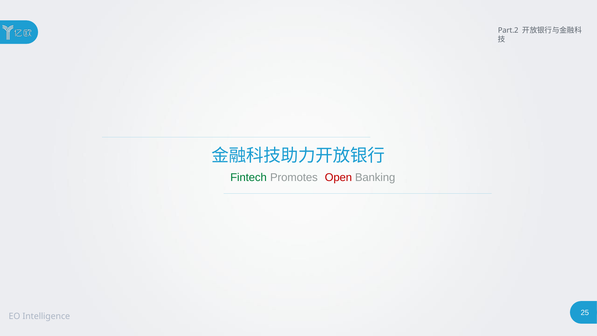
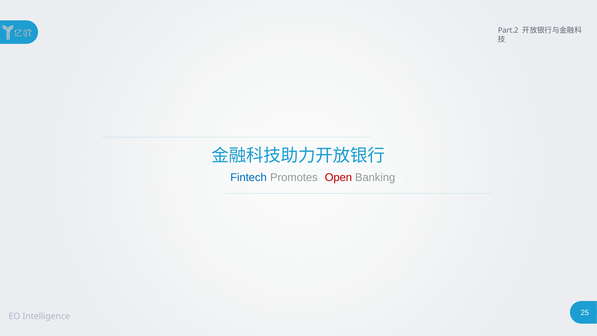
Fintech colour: green -> blue
